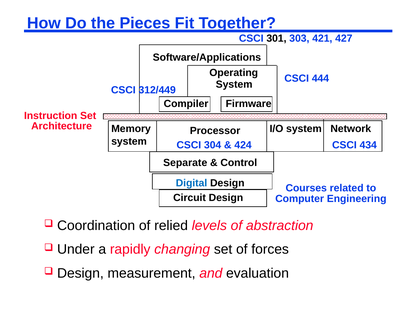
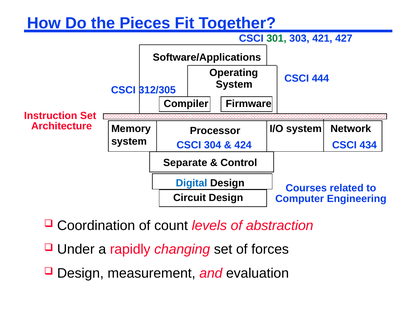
301 colour: black -> green
312/449: 312/449 -> 312/305
relied: relied -> count
